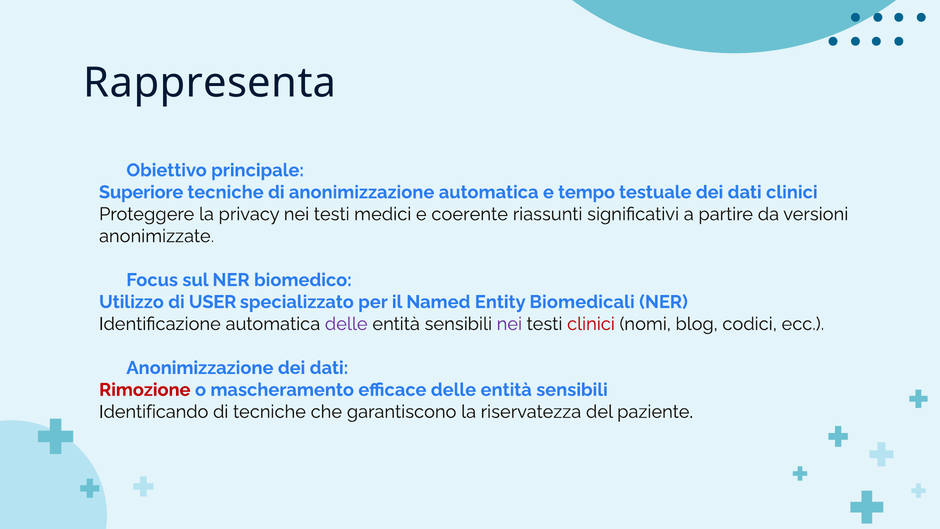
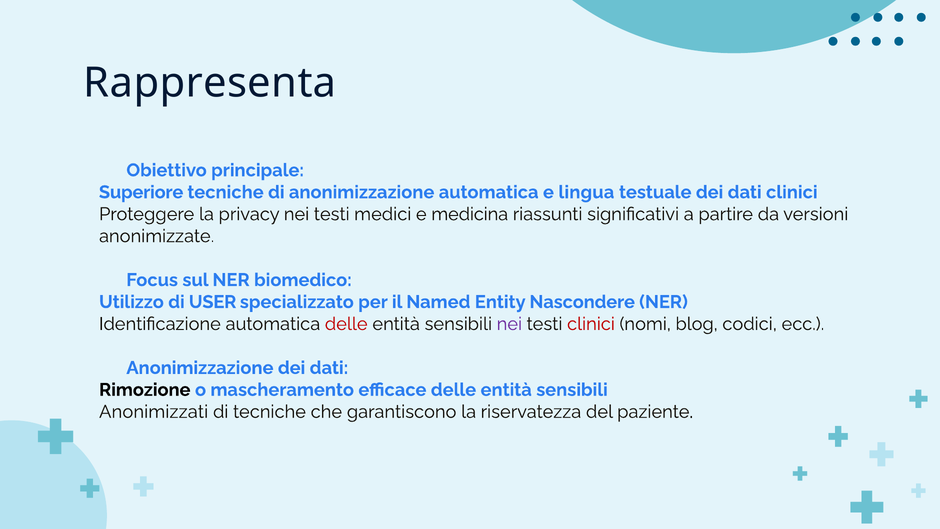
tempo: tempo -> lingua
coerente: coerente -> medicina
Biomedicali: Biomedicali -> Nascondere
delle at (346, 324) colour: purple -> red
Rimozione colour: red -> black
Identificando: Identificando -> Anonimizzati
